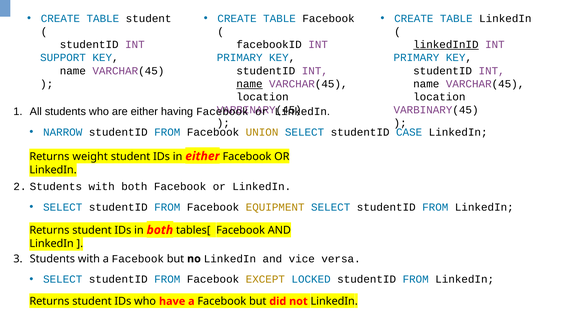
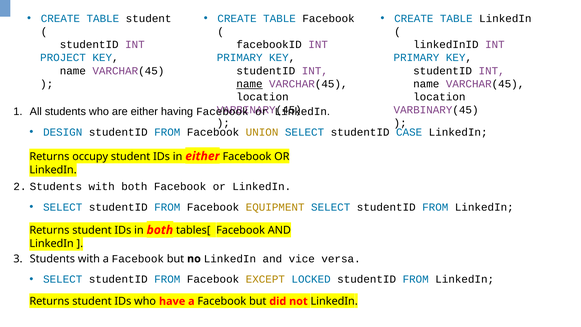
linkedInID underline: present -> none
SUPPORT: SUPPORT -> PROJECT
NARROW: NARROW -> DESIGN
weight: weight -> occupy
